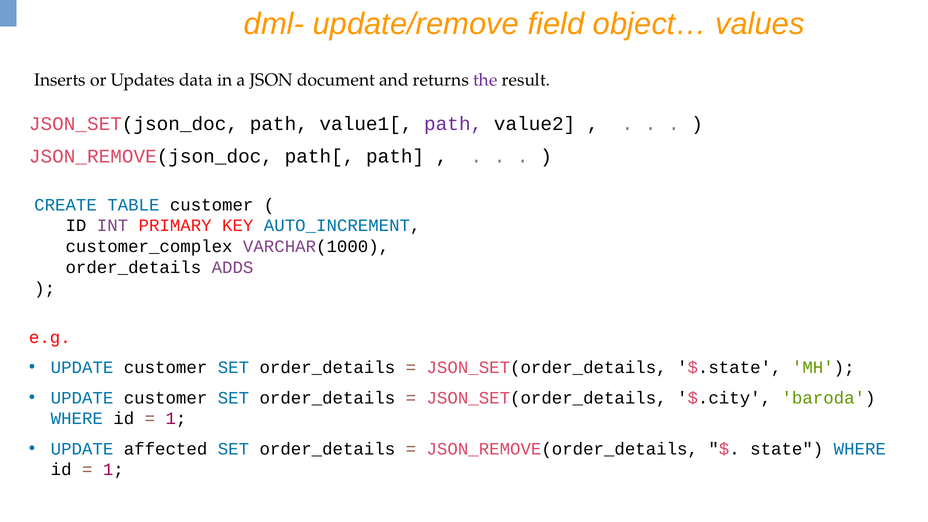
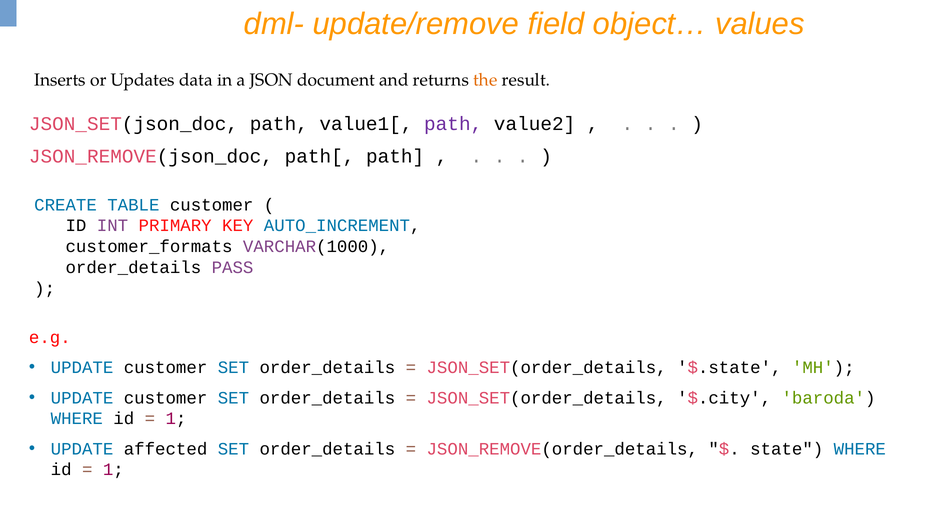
the colour: purple -> orange
customer_complex: customer_complex -> customer_formats
ADDS: ADDS -> PASS
